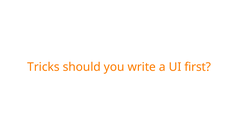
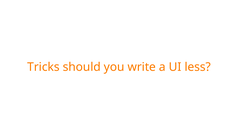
first: first -> less
